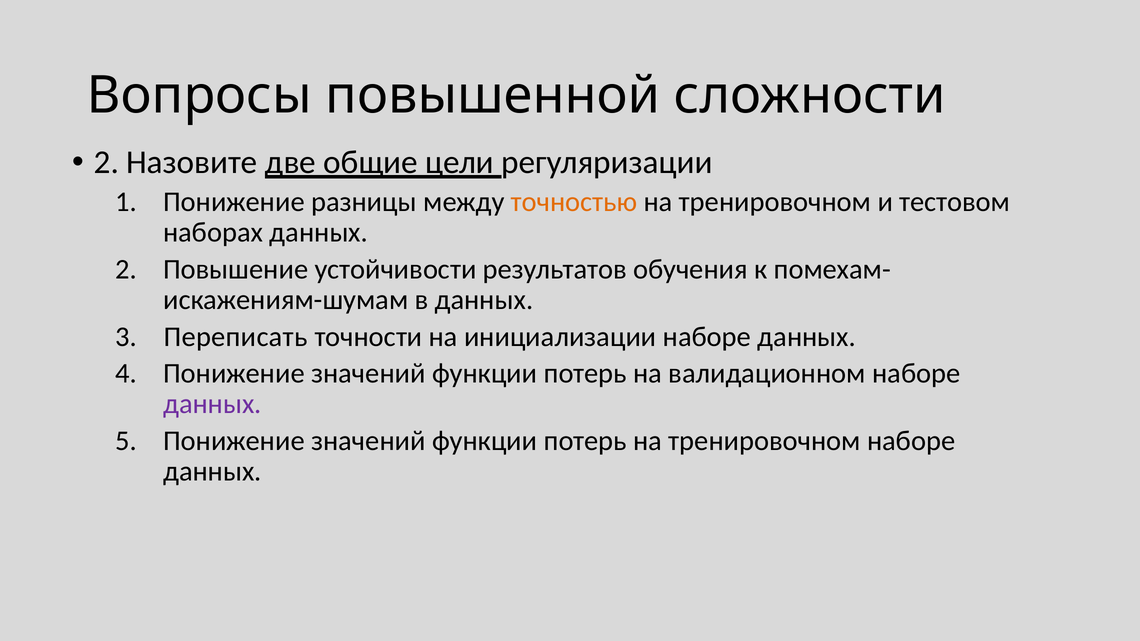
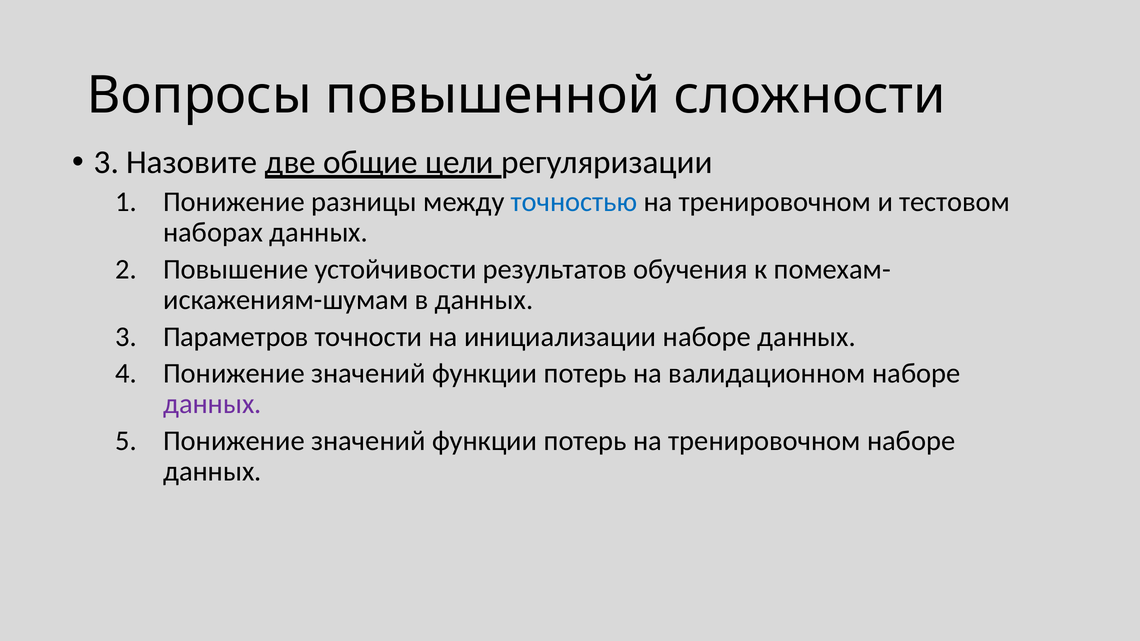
2 at (106, 163): 2 -> 3
точностью colour: orange -> blue
Переписать: Переписать -> Параметров
